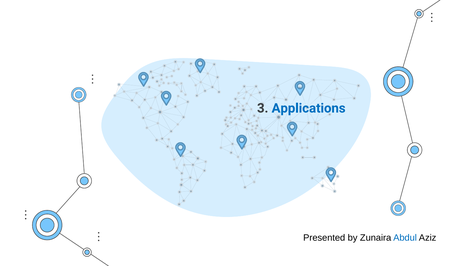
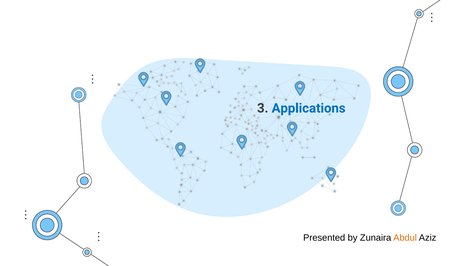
Abdul colour: blue -> orange
